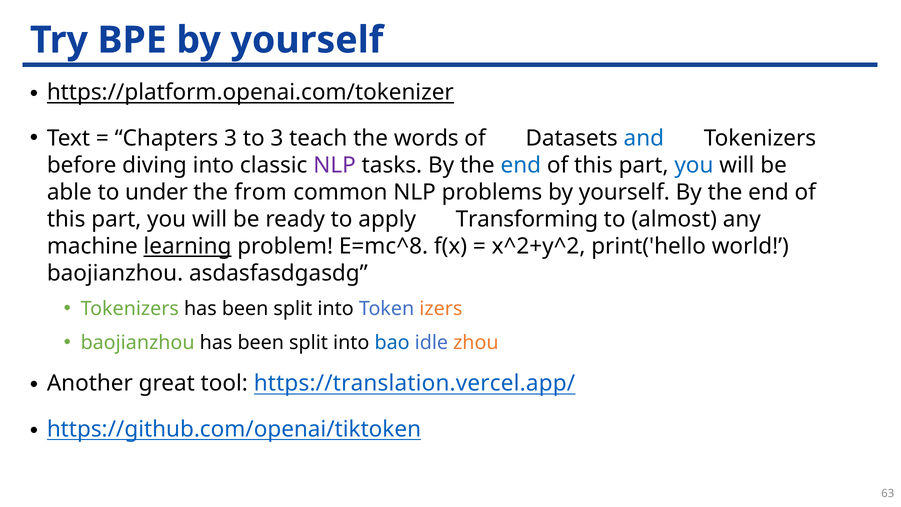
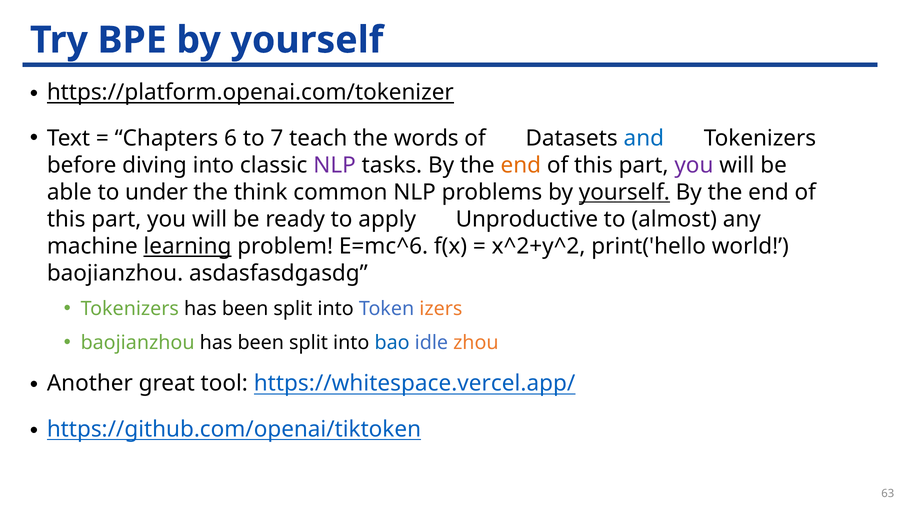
Chapters 3: 3 -> 6
to 3: 3 -> 7
end at (521, 165) colour: blue -> orange
you at (694, 165) colour: blue -> purple
from: from -> think
yourself at (624, 192) underline: none -> present
Transforming: Transforming -> Unproductive
E=mc^8: E=mc^8 -> E=mc^6
https://translation.vercel.app/: https://translation.vercel.app/ -> https://whitespace.vercel.app/
